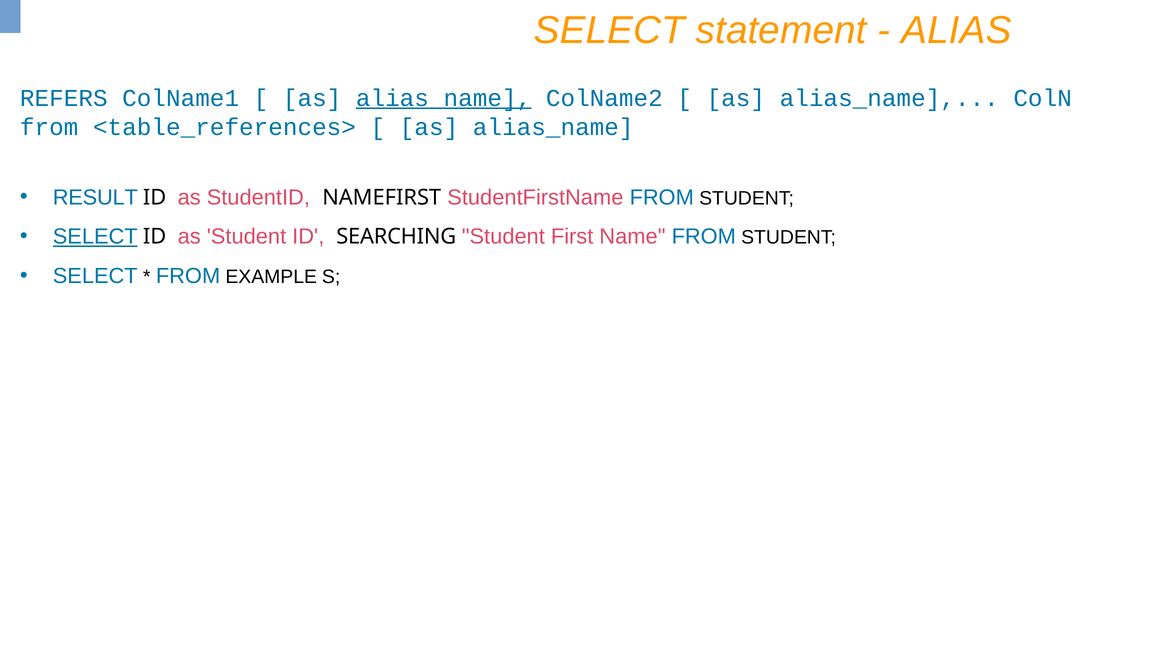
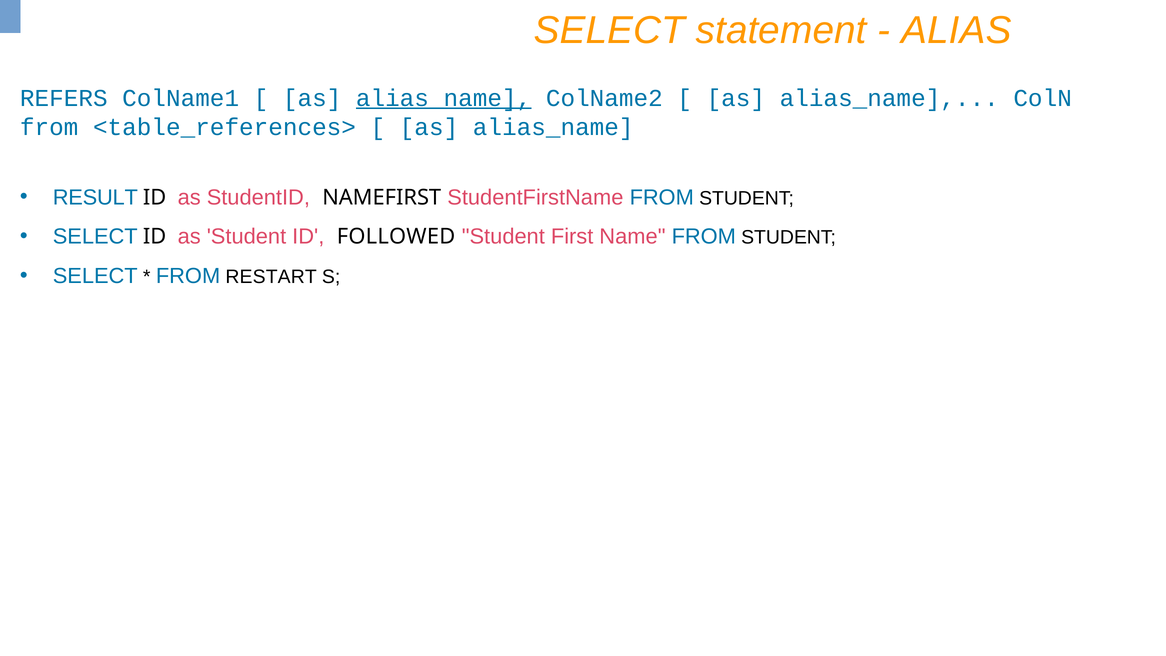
SELECT at (95, 237) underline: present -> none
SEARCHING: SEARCHING -> FOLLOWED
EXAMPLE: EXAMPLE -> RESTART
